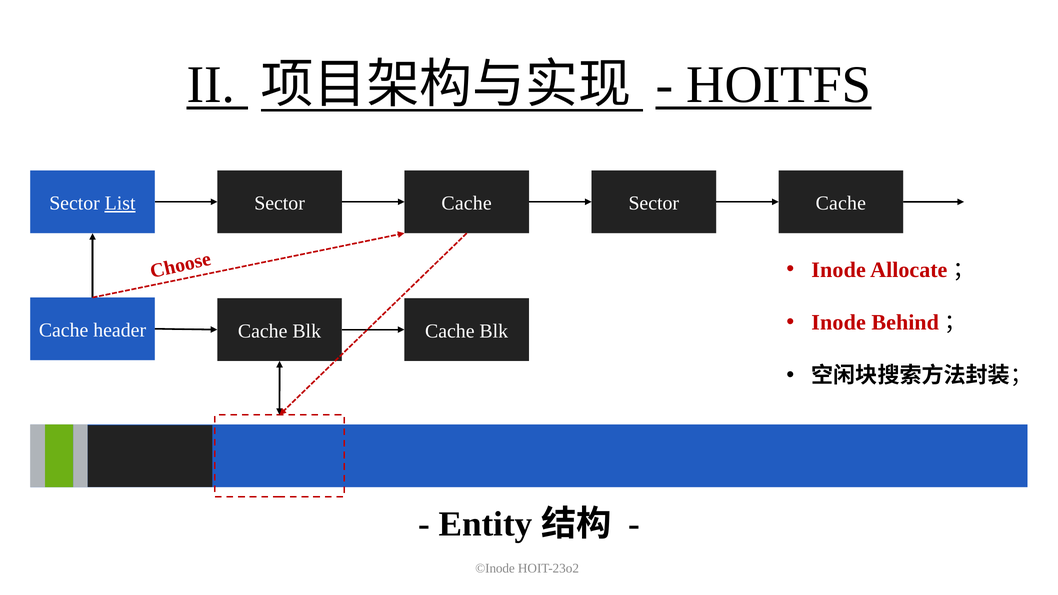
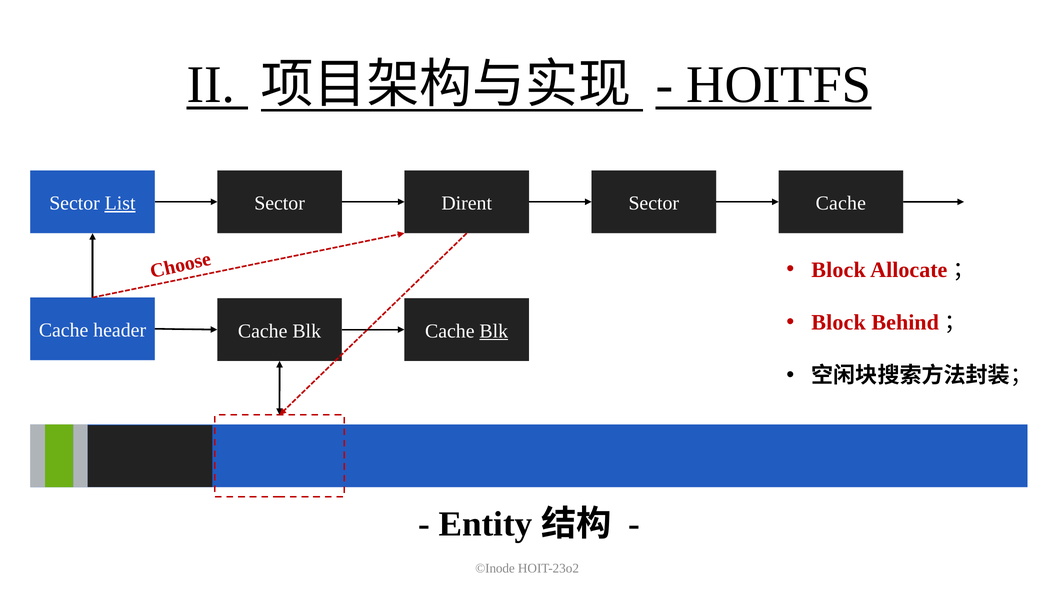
Cache at (467, 203): Cache -> Dirent
Inode at (839, 270): Inode -> Block
Inode at (839, 323): Inode -> Block
Blk at (494, 331) underline: none -> present
